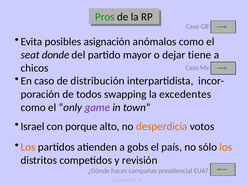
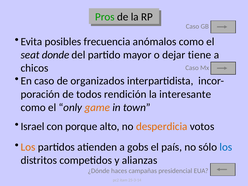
asignación: asignación -> frecuencia
distribución: distribución -> organizados
swapping: swapping -> rendición
excedentes: excedentes -> interesante
game colour: purple -> orange
los at (226, 147) colour: orange -> blue
revisión: revisión -> alianzas
